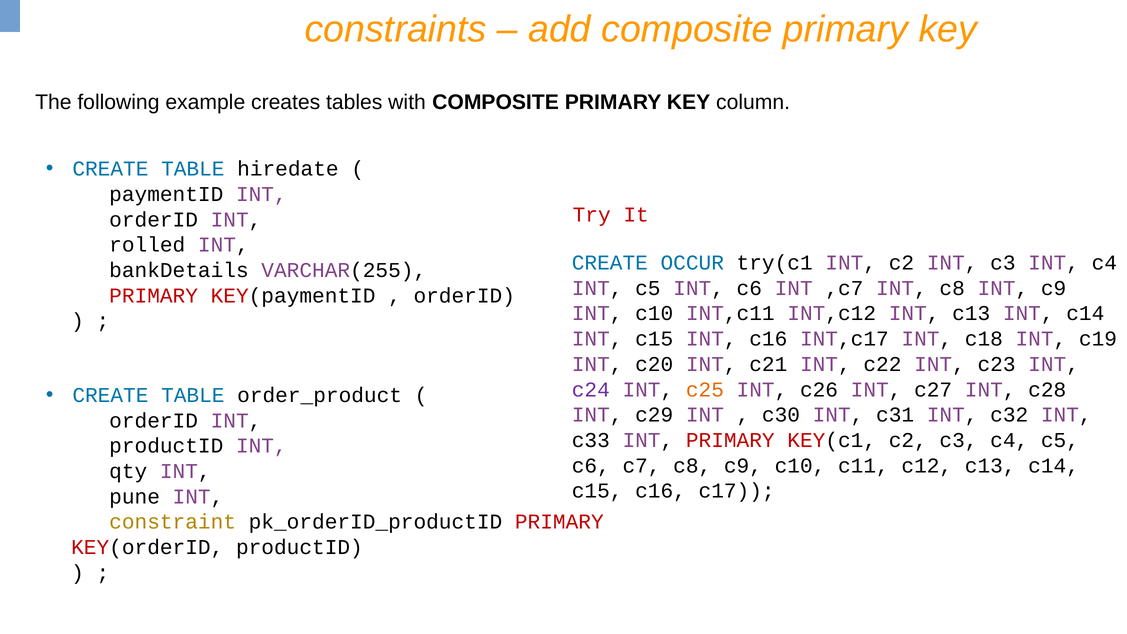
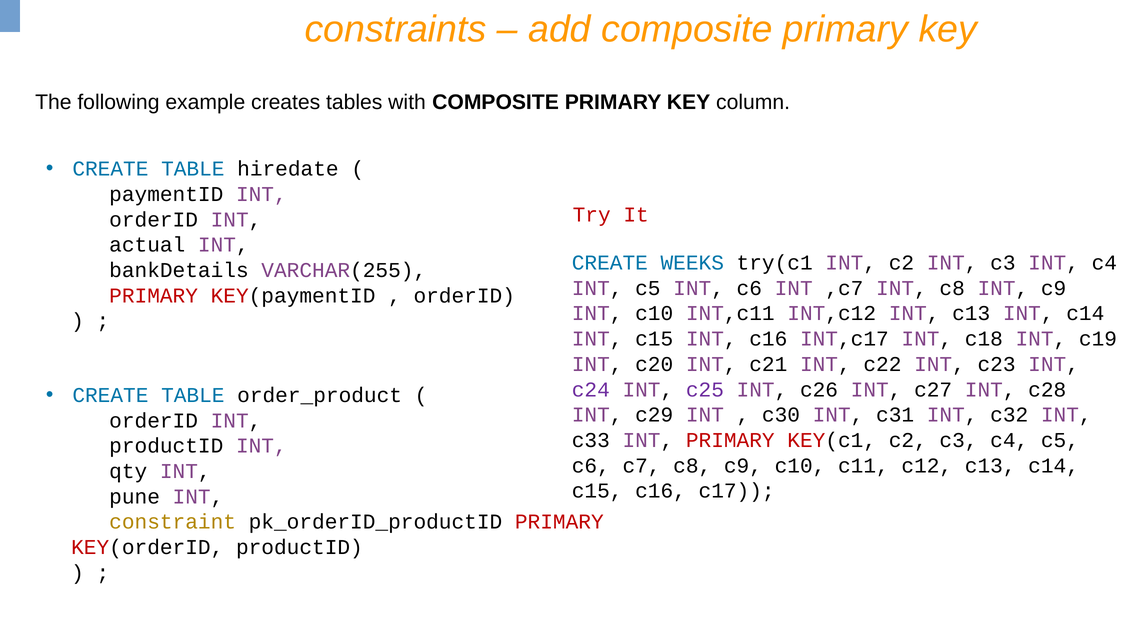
rolled: rolled -> actual
OCCUR: OCCUR -> WEEKS
c25 colour: orange -> purple
